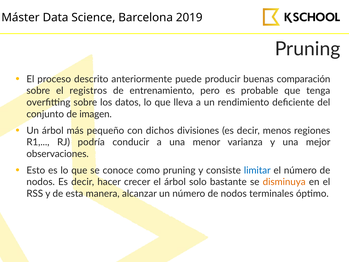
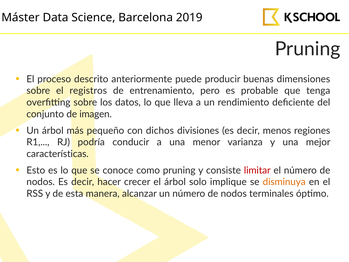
comparación: comparación -> dimensiones
observaciones: observaciones -> características
limitar colour: blue -> red
bastante: bastante -> implique
